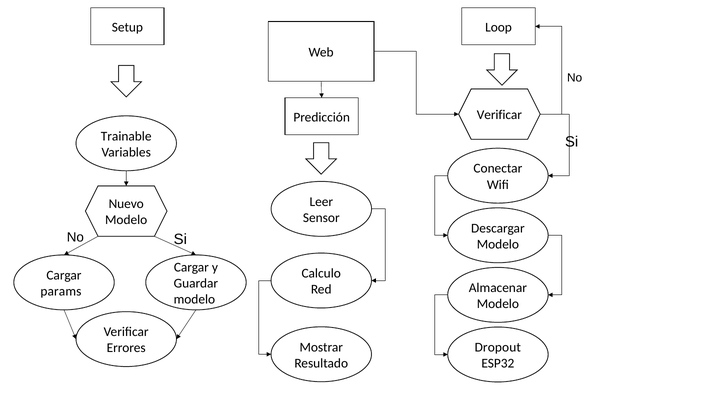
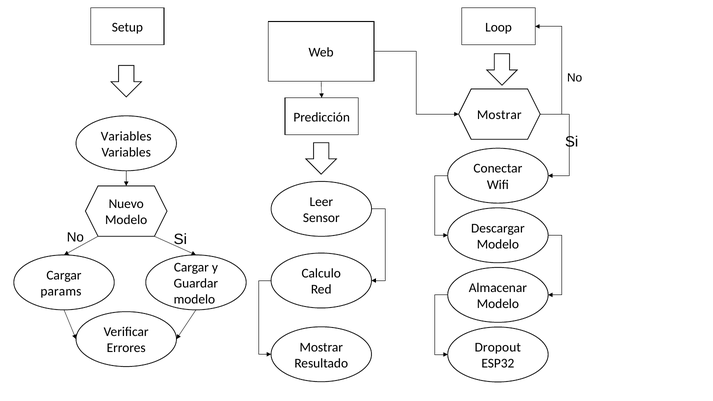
Verificar at (499, 115): Verificar -> Mostrar
Trainable at (126, 136): Trainable -> Variables
